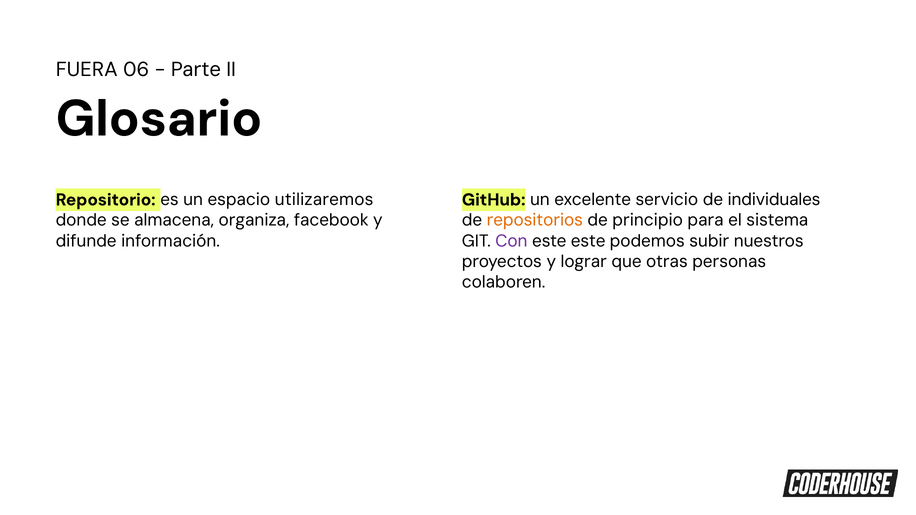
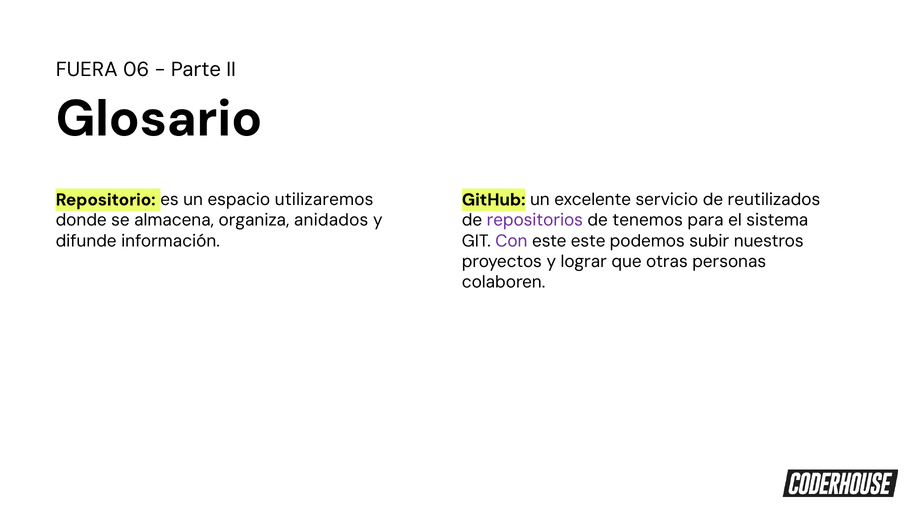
individuales: individuales -> reutilizados
facebook: facebook -> anidados
repositorios colour: orange -> purple
principio: principio -> tenemos
